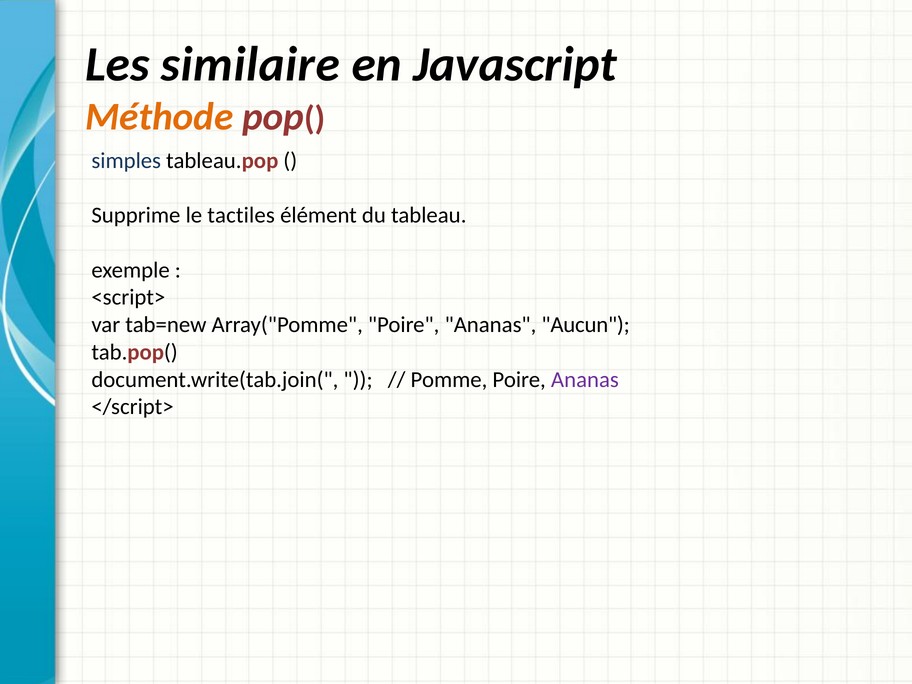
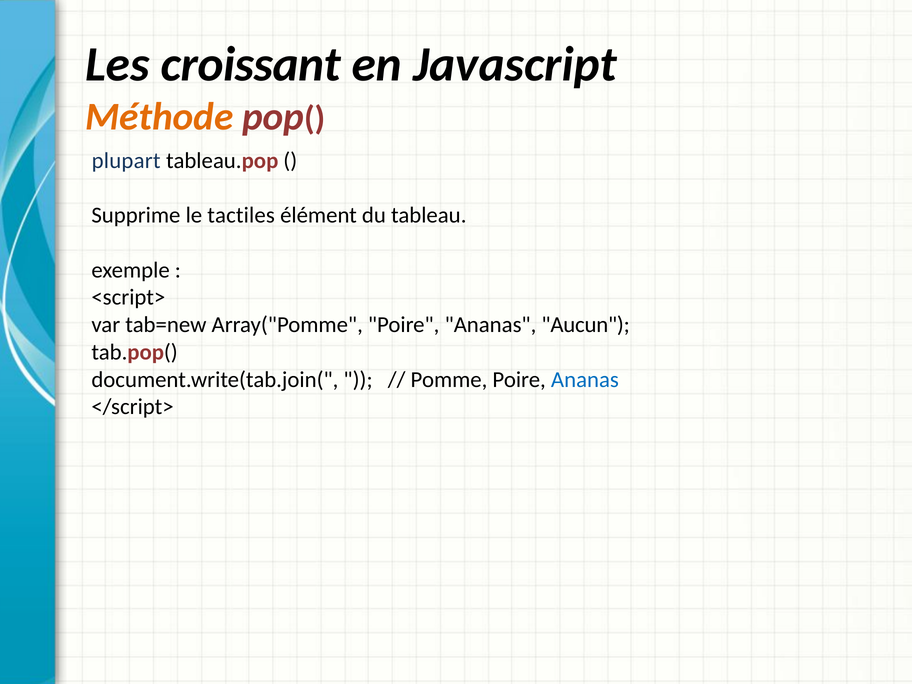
similaire: similaire -> croissant
simples: simples -> plupart
Ananas at (585, 380) colour: purple -> blue
